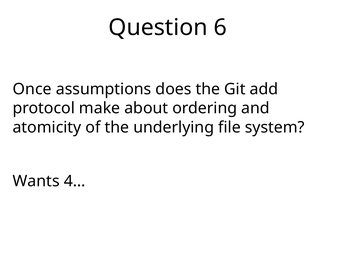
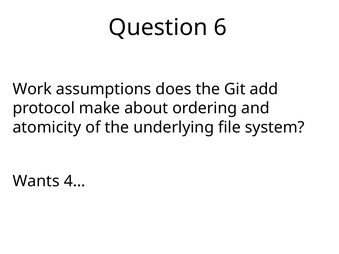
Once: Once -> Work
